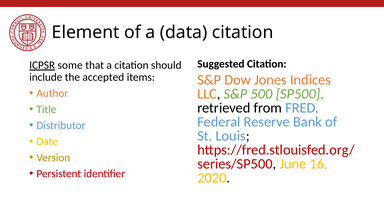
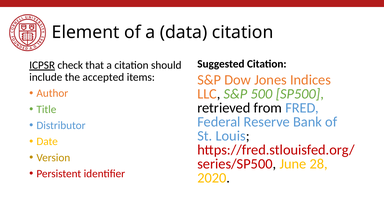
some: some -> check
16: 16 -> 28
